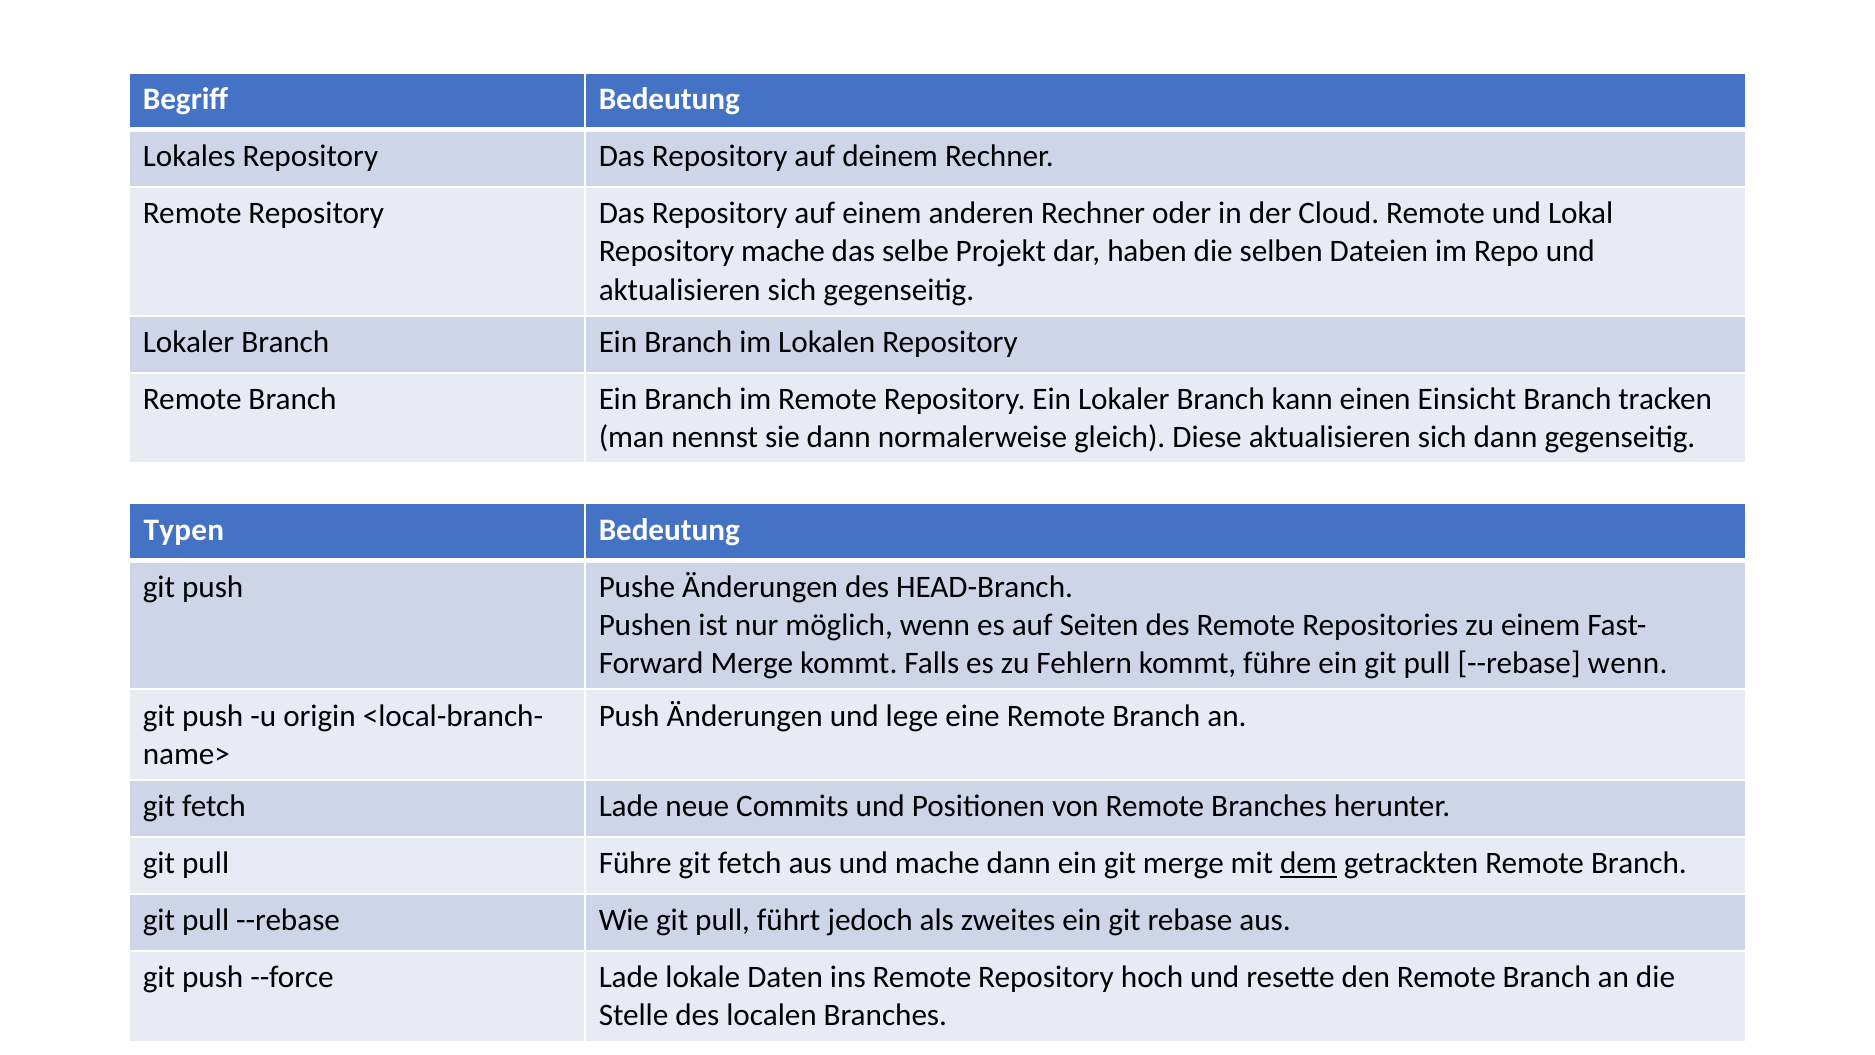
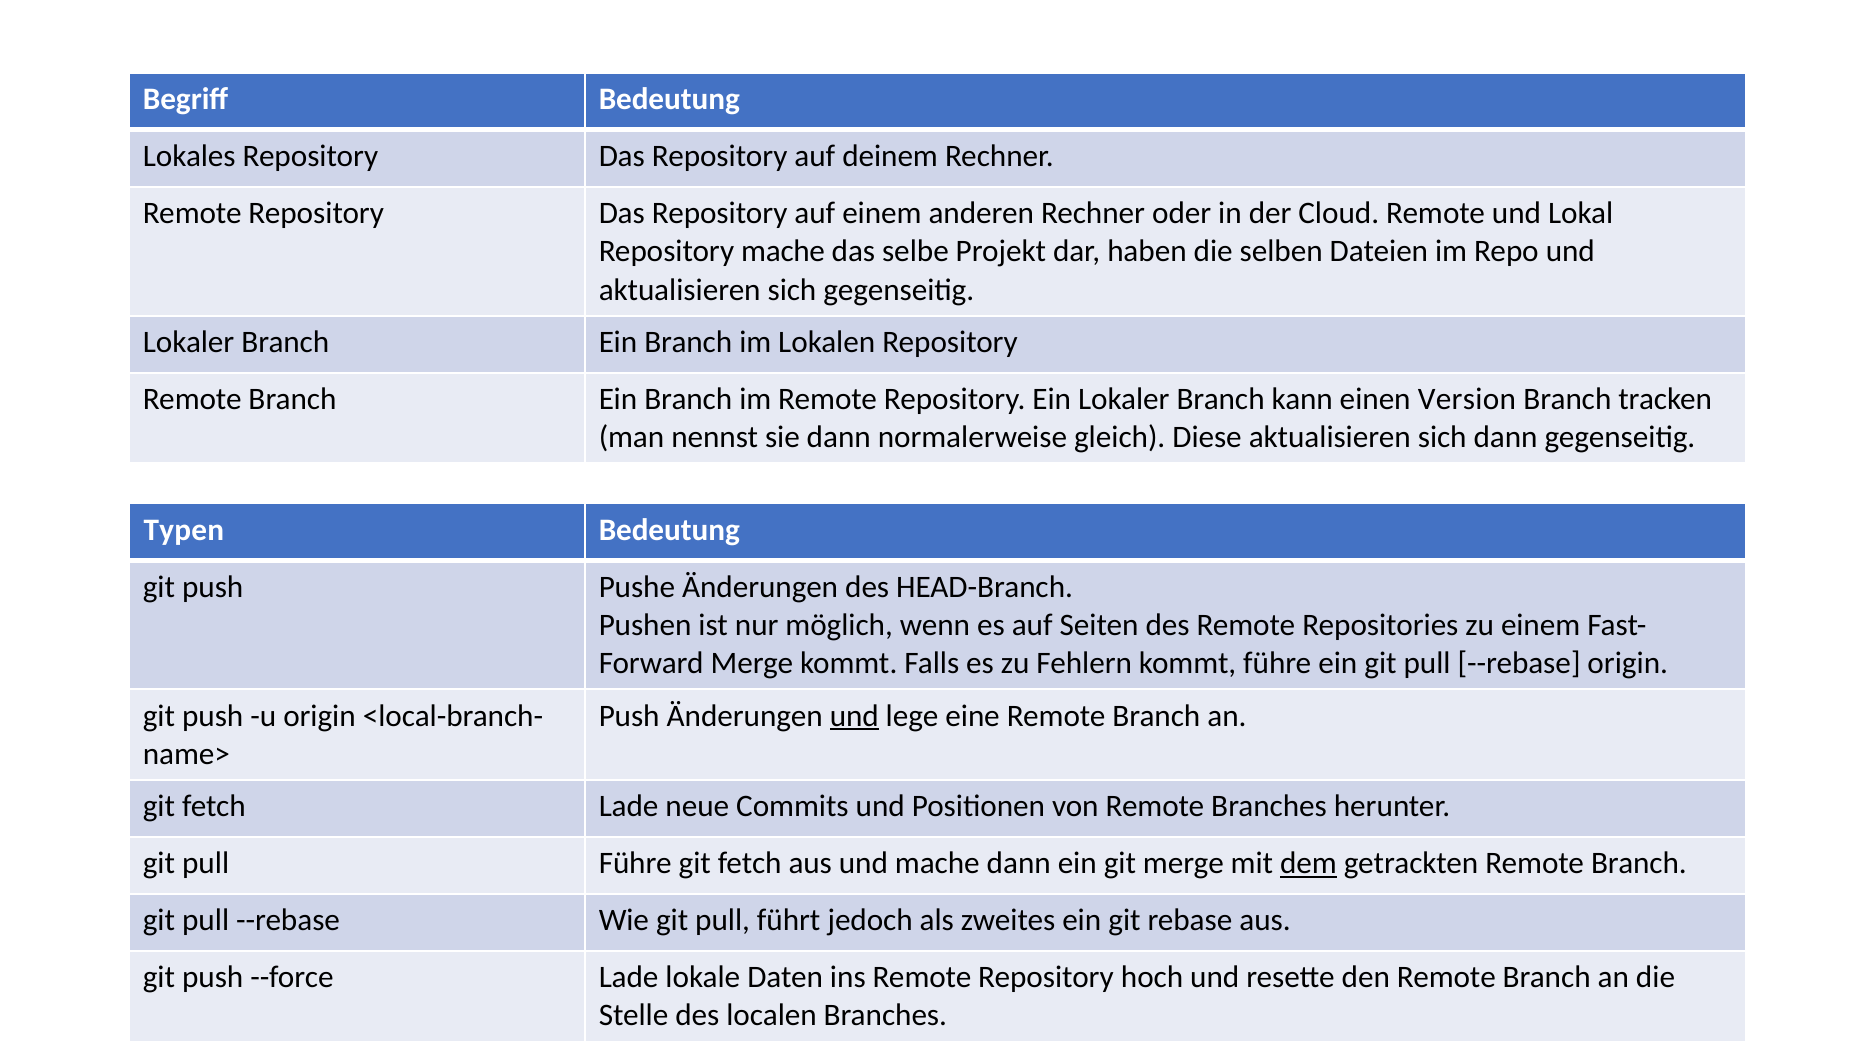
Einsicht: Einsicht -> Version
--rebase wenn: wenn -> origin
und at (854, 716) underline: none -> present
